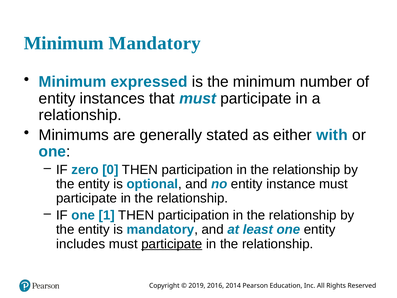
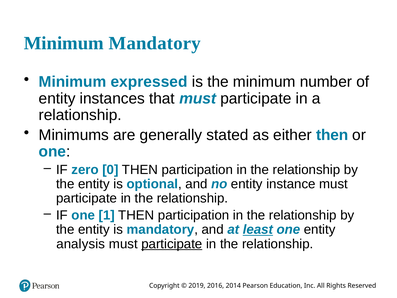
either with: with -> then
least underline: none -> present
includes: includes -> analysis
